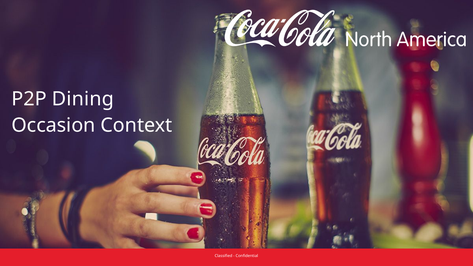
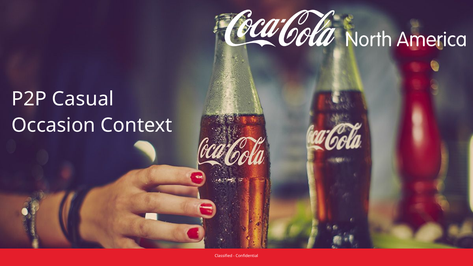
Dining: Dining -> Casual
